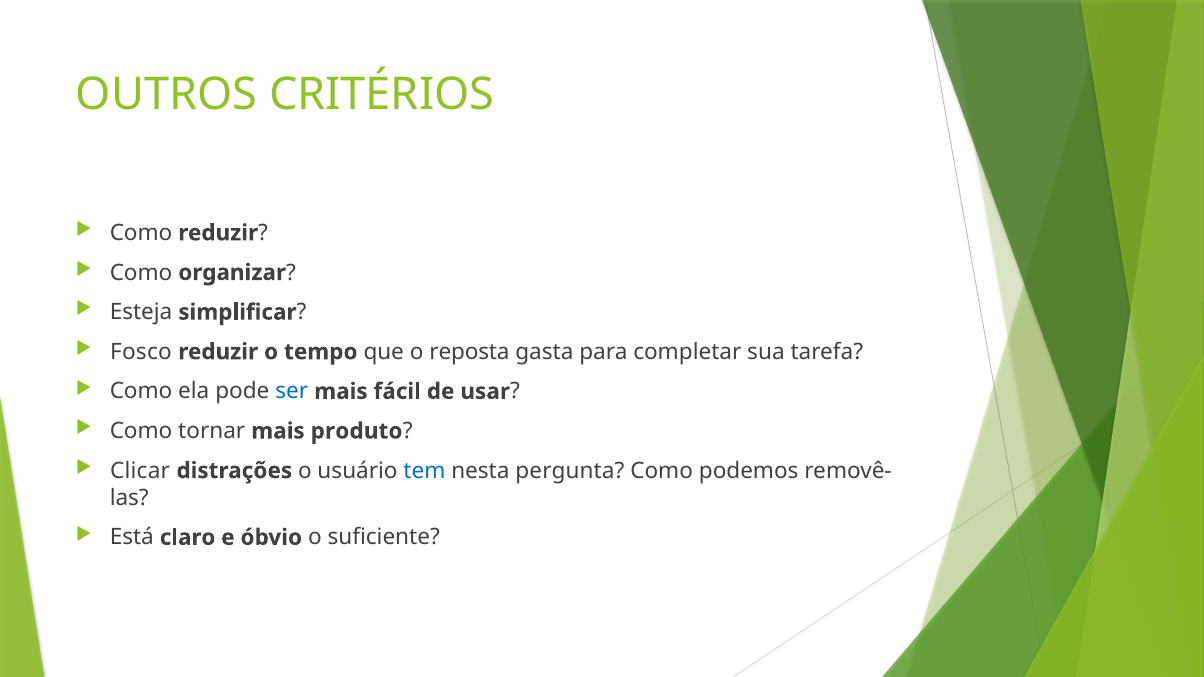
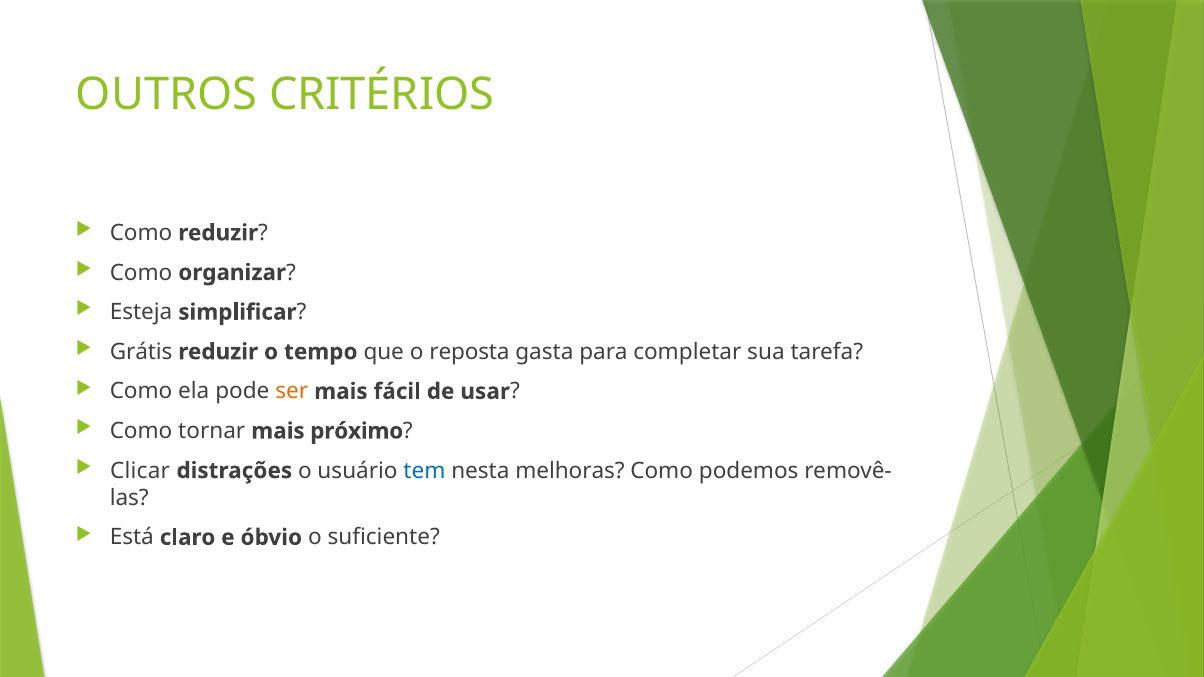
Fosco: Fosco -> Grátis
ser colour: blue -> orange
produto: produto -> próximo
pergunta: pergunta -> melhoras
